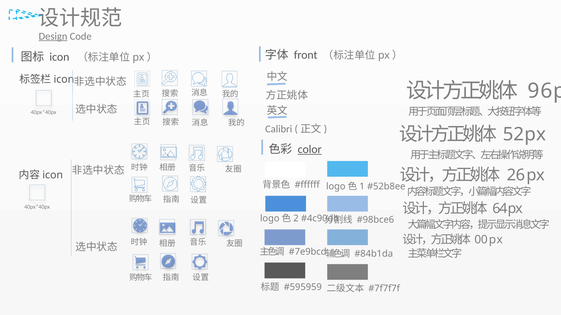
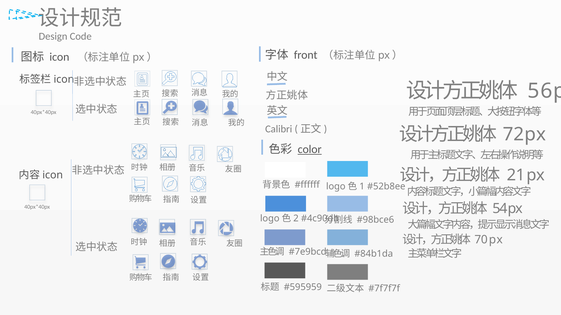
Design underline: present -> none
9 at (534, 91): 9 -> 5
5 at (508, 135): 5 -> 7
2 6: 6 -> 1
6 at (496, 209): 6 -> 5
0 at (478, 240): 0 -> 7
